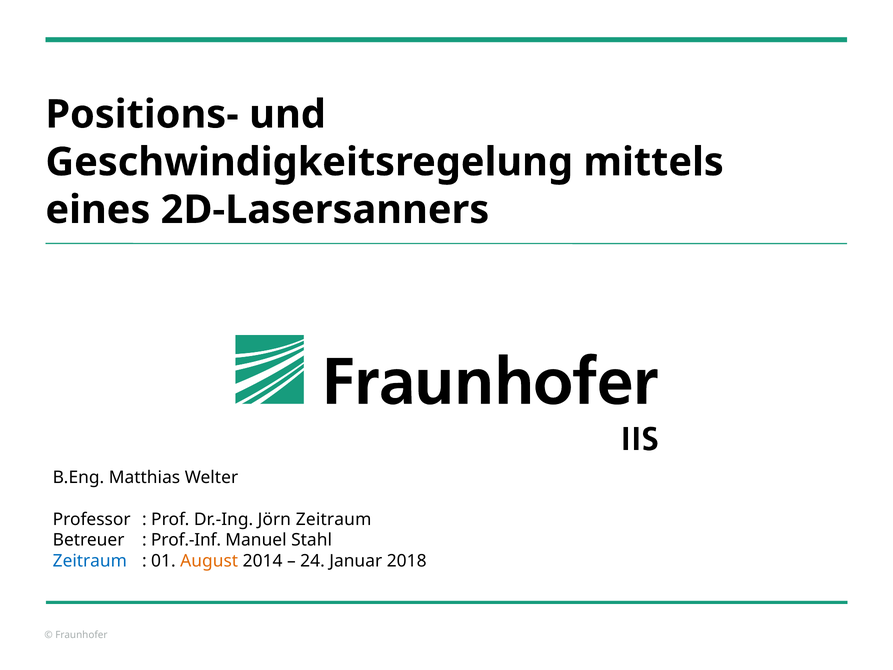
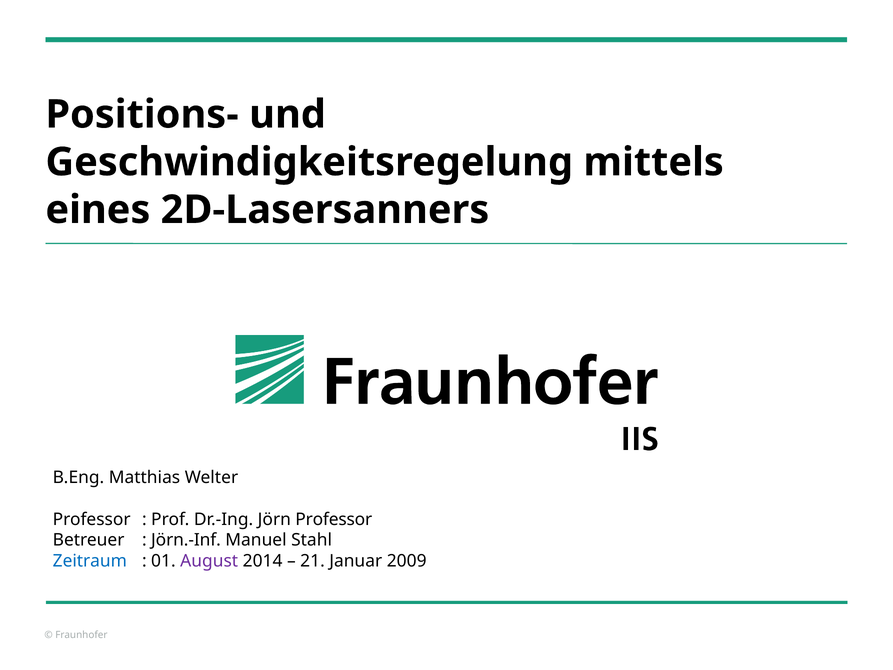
Jörn Zeitraum: Zeitraum -> Professor
Prof.-Inf: Prof.-Inf -> Jörn.-Inf
August colour: orange -> purple
24: 24 -> 21
2018: 2018 -> 2009
